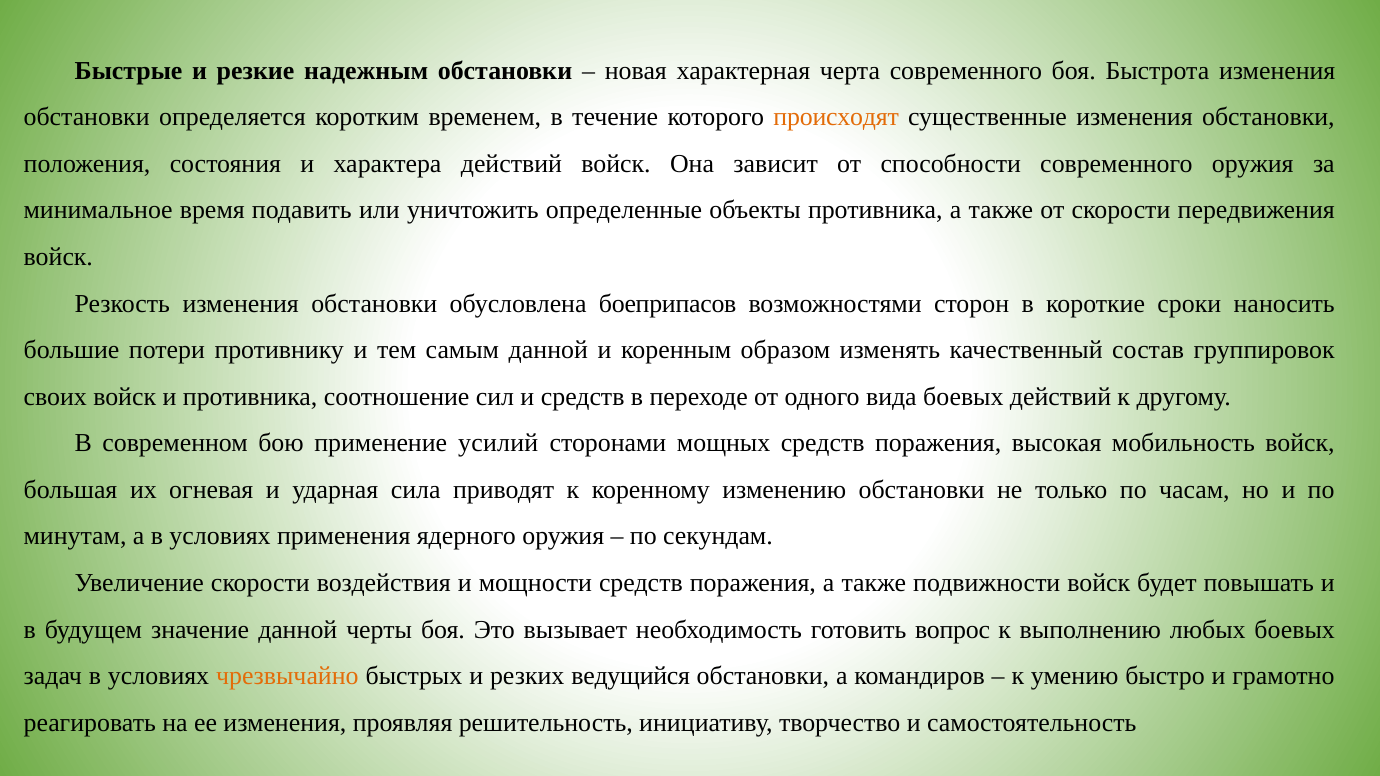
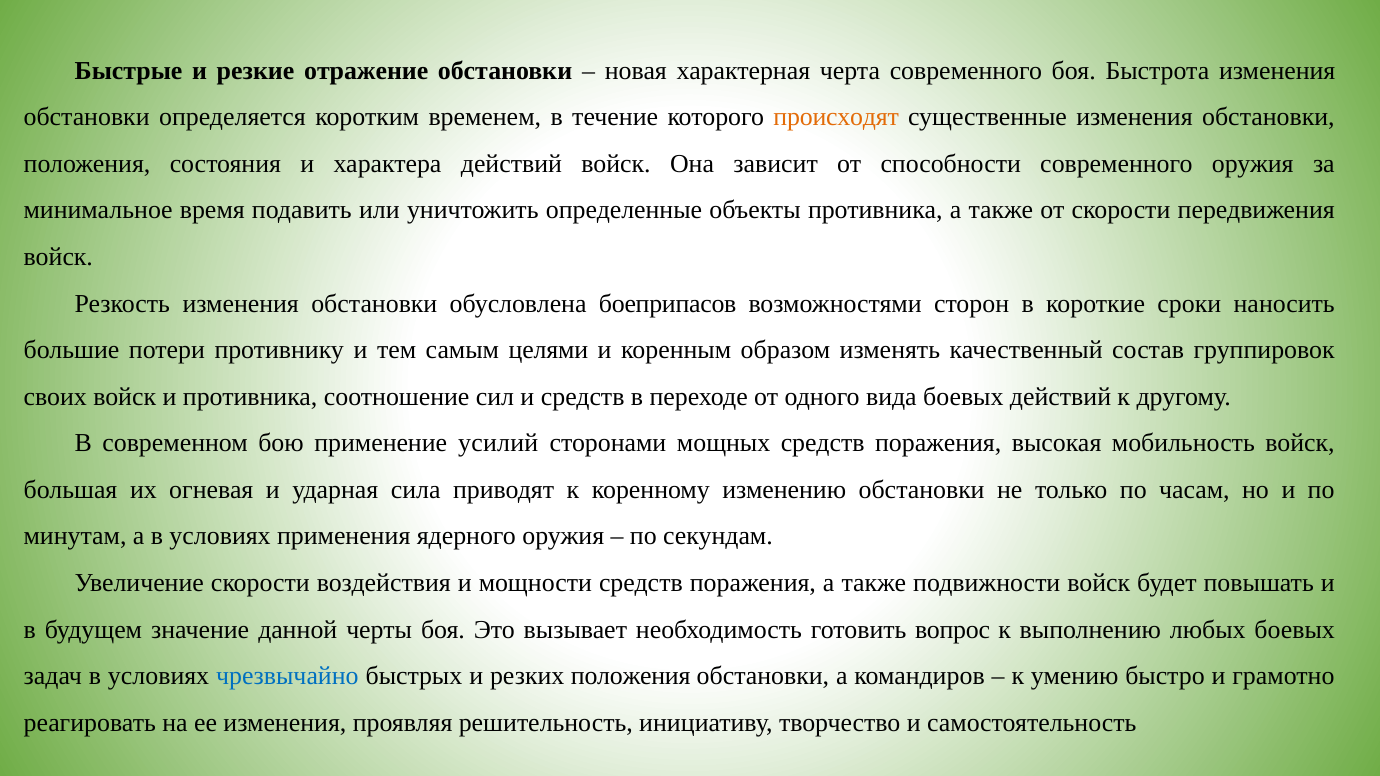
надежным: надежным -> отражение
самым данной: данной -> целями
чрезвычайно colour: orange -> blue
резких ведущийся: ведущийся -> положения
